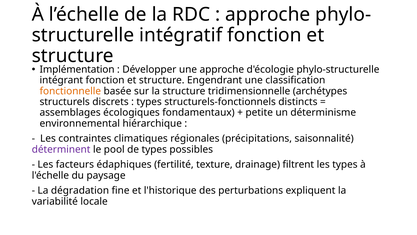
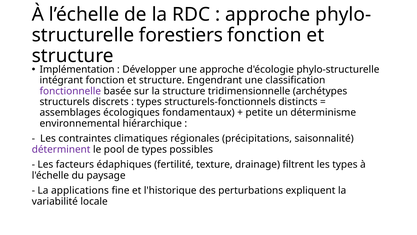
intégratif: intégratif -> forestiers
fonctionnelle colour: orange -> purple
dégradation: dégradation -> applications
